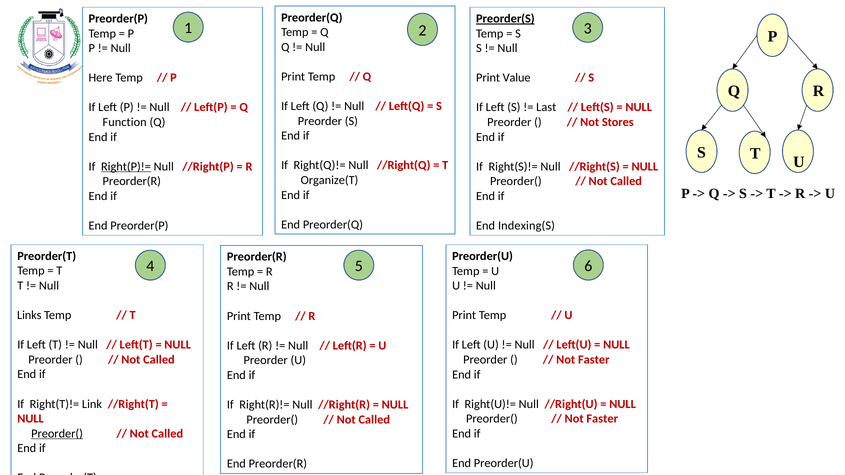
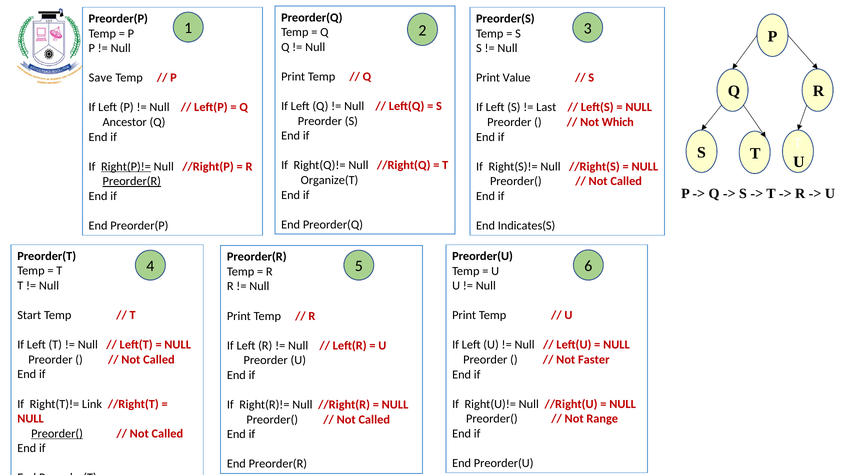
Preorder(S underline: present -> none
Here: Here -> Save
Function: Function -> Ancestor
Stores: Stores -> Which
Preorder(R at (132, 181) underline: none -> present
Indexing(S: Indexing(S -> Indicates(S
Links: Links -> Start
Faster at (602, 419): Faster -> Range
